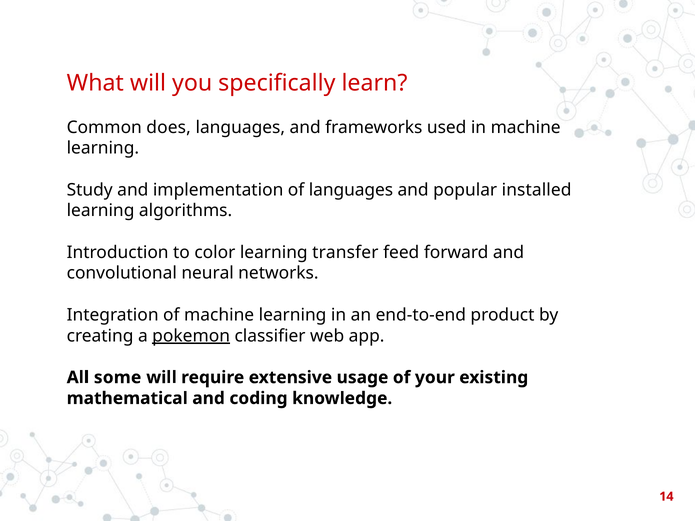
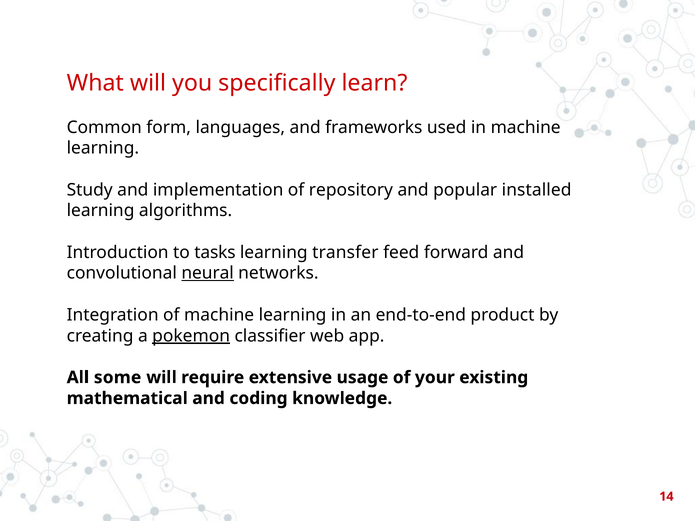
does: does -> form
of languages: languages -> repository
color: color -> tasks
neural underline: none -> present
